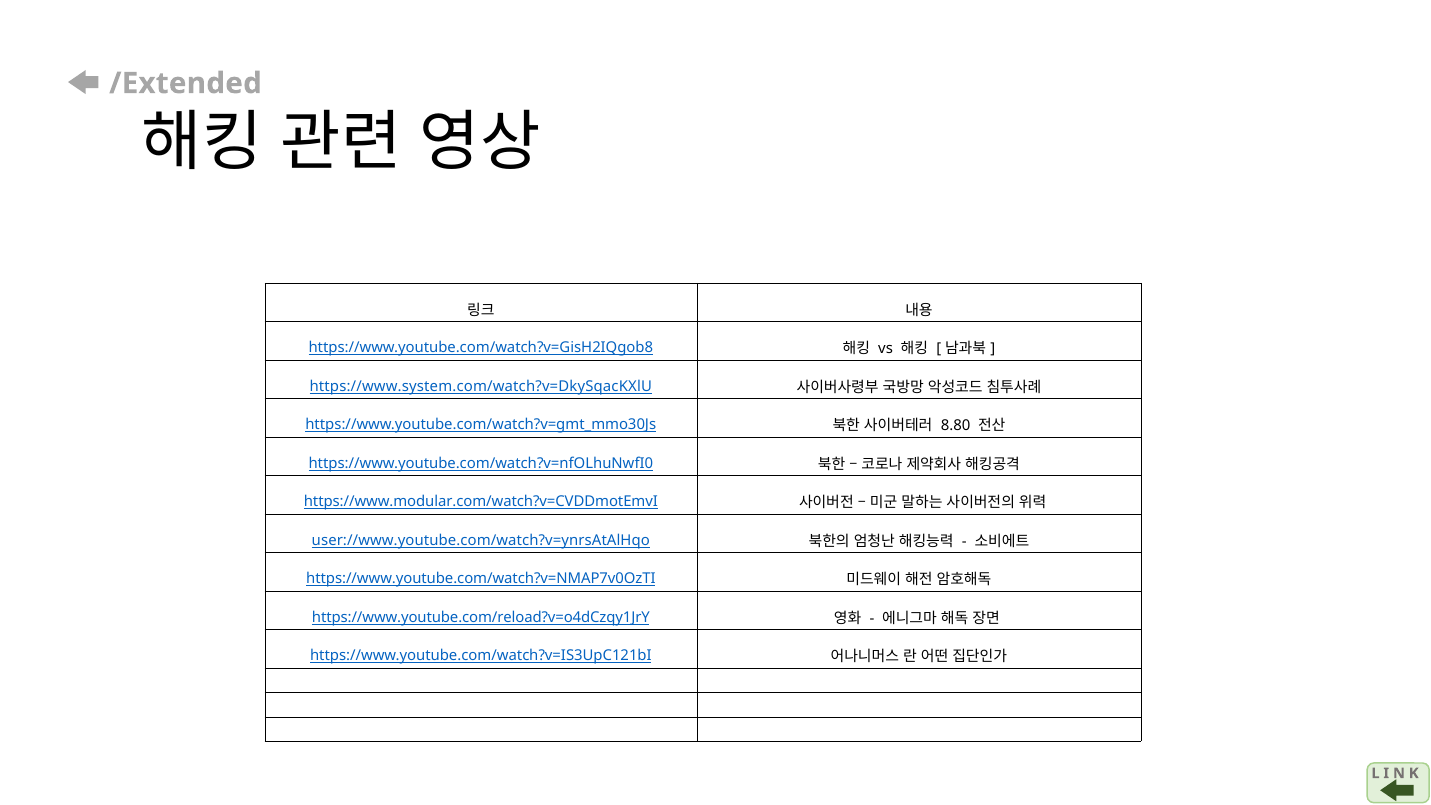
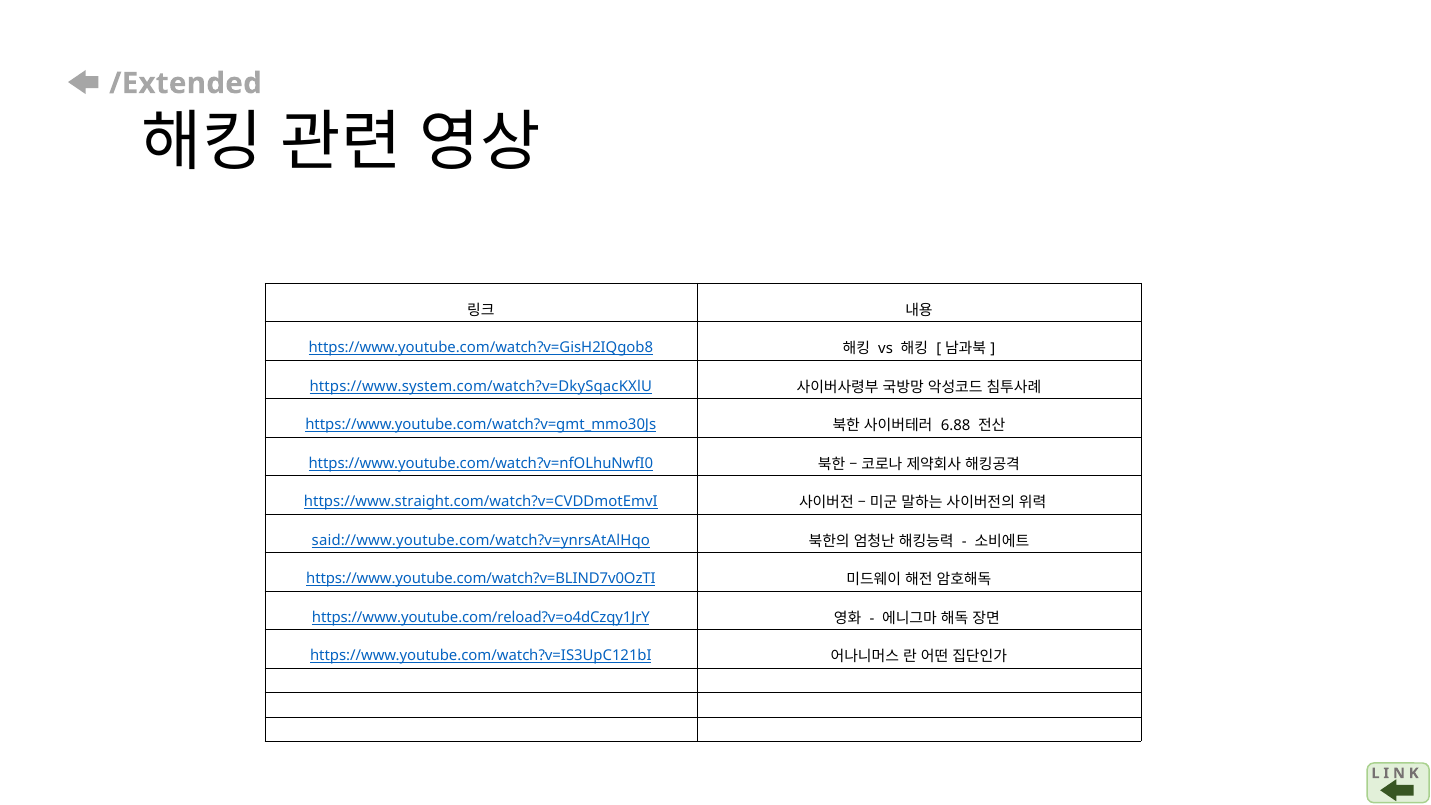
8.80: 8.80 -> 6.88
https://www.modular.com/watch?v=CVDDmotEmvI: https://www.modular.com/watch?v=CVDDmotEmvI -> https://www.straight.com/watch?v=CVDDmotEmvI
user://www.youtube.com/watch?v=ynrsAtAlHqo: user://www.youtube.com/watch?v=ynrsAtAlHqo -> said://www.youtube.com/watch?v=ynrsAtAlHqo
https://www.youtube.com/watch?v=NMAP7v0OzTI: https://www.youtube.com/watch?v=NMAP7v0OzTI -> https://www.youtube.com/watch?v=BLIND7v0OzTI
